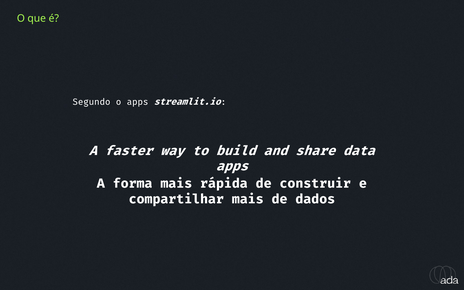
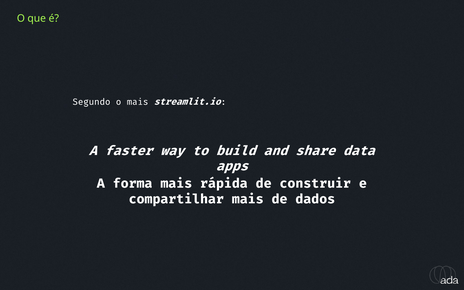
o apps: apps -> mais
